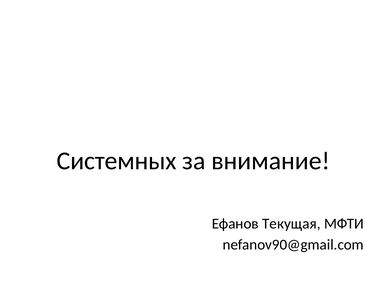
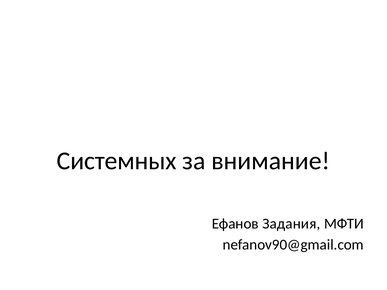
Текущая: Текущая -> Задания
